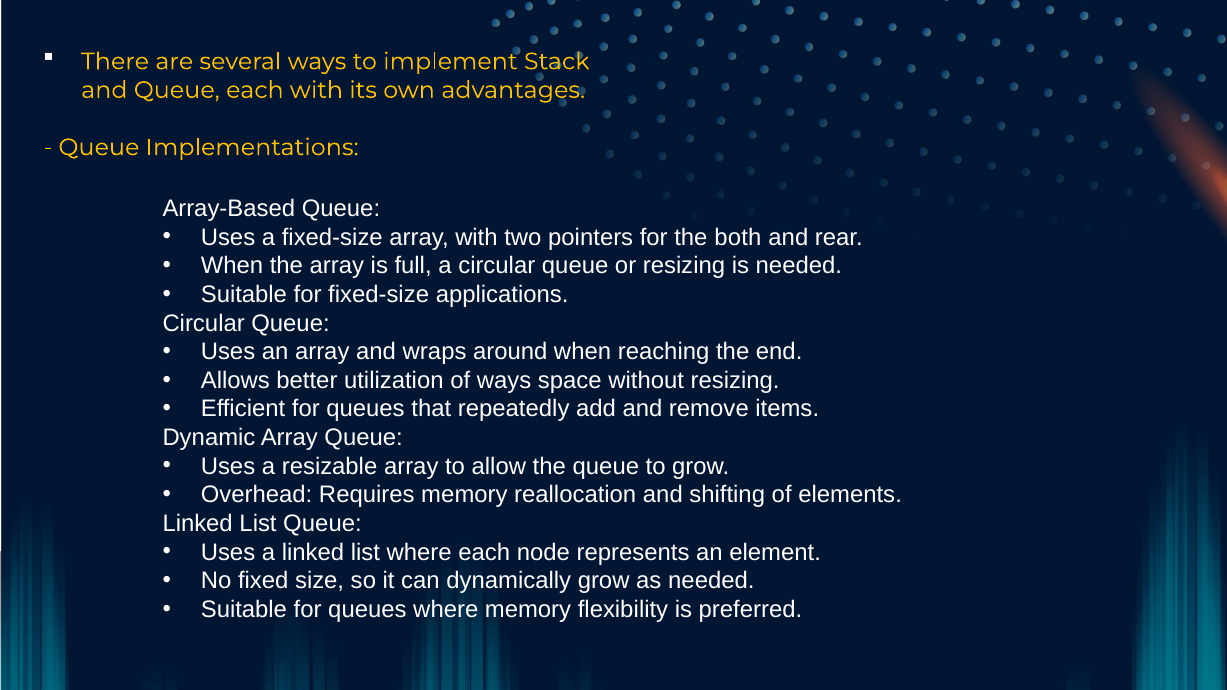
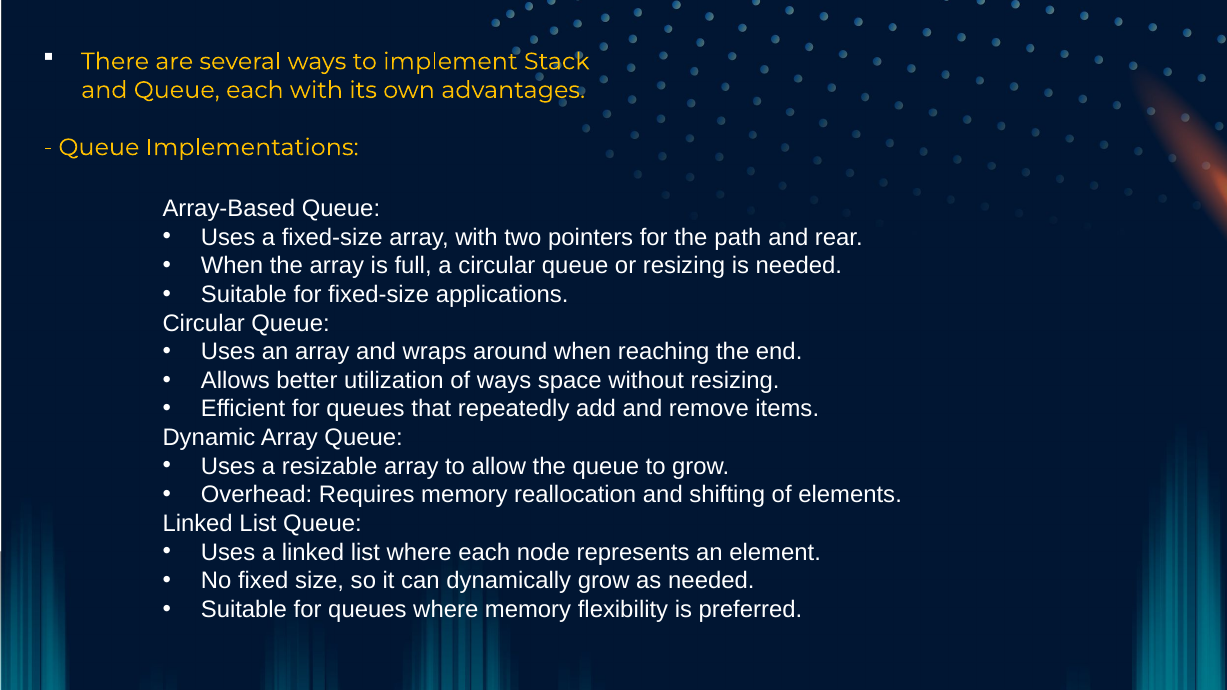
both: both -> path
